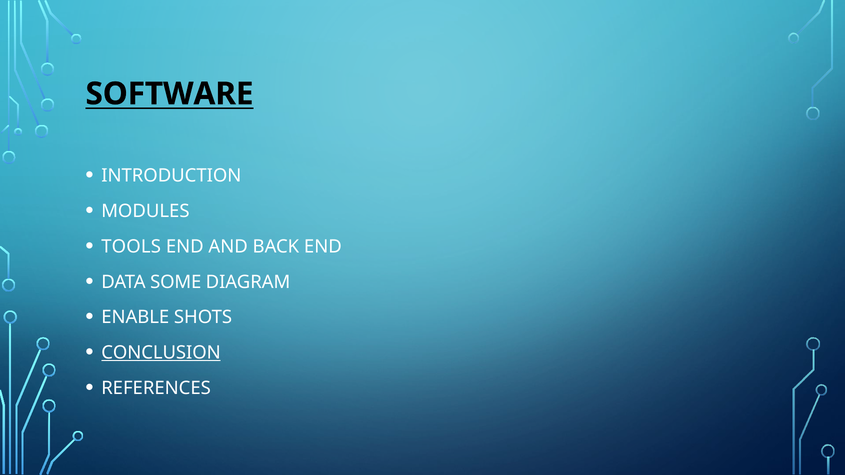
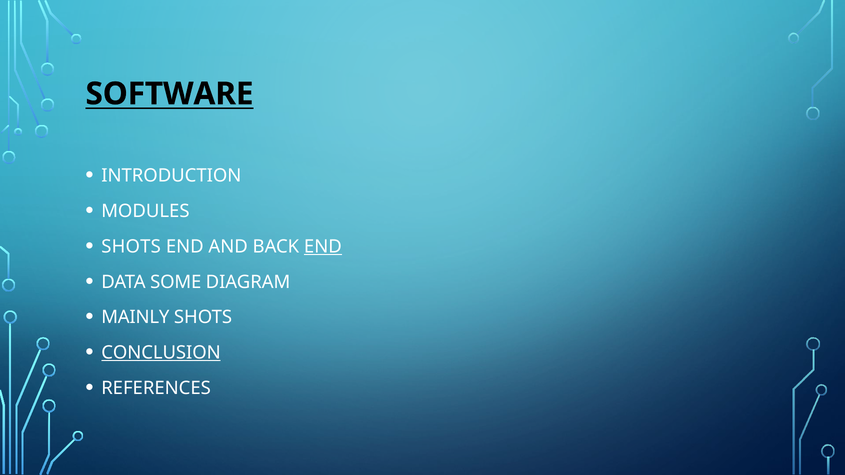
TOOLS at (131, 247): TOOLS -> SHOTS
END at (323, 247) underline: none -> present
ENABLE: ENABLE -> MAINLY
